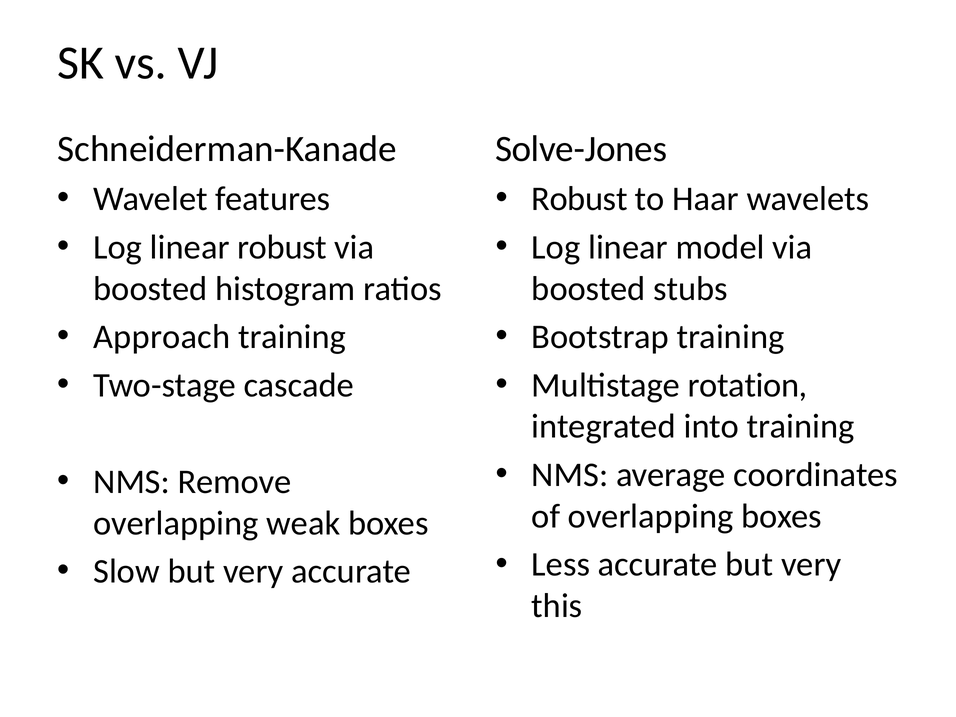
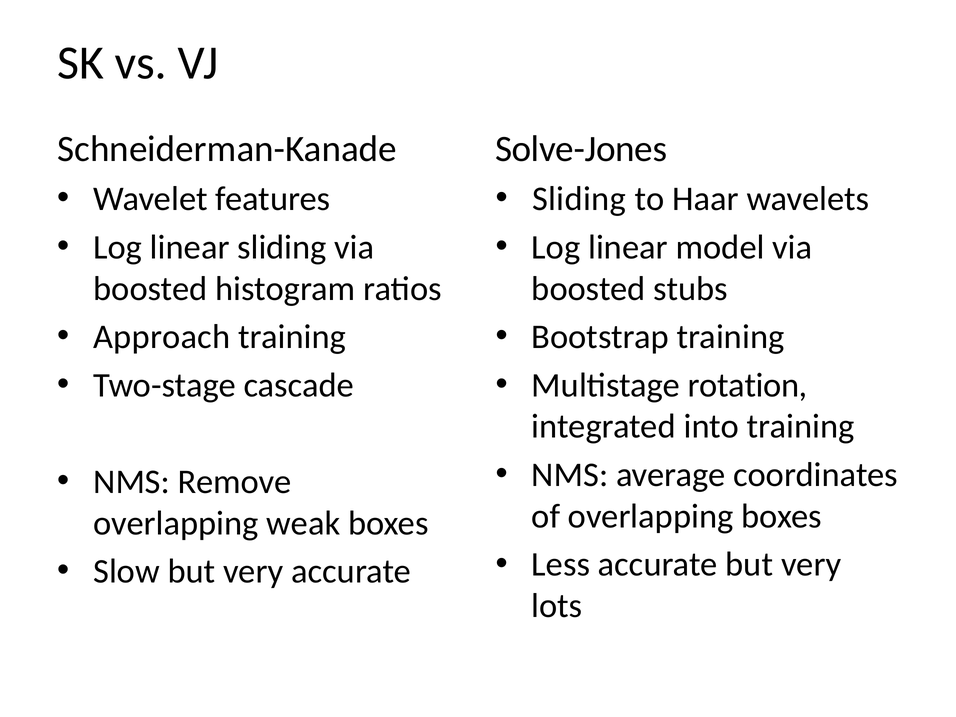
Robust at (579, 199): Robust -> Sliding
linear robust: robust -> sliding
this: this -> lots
